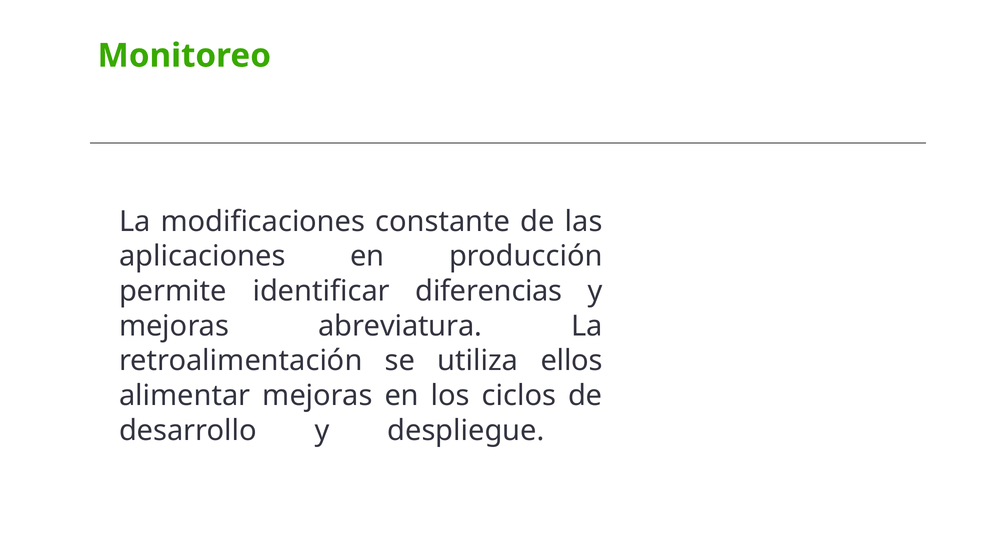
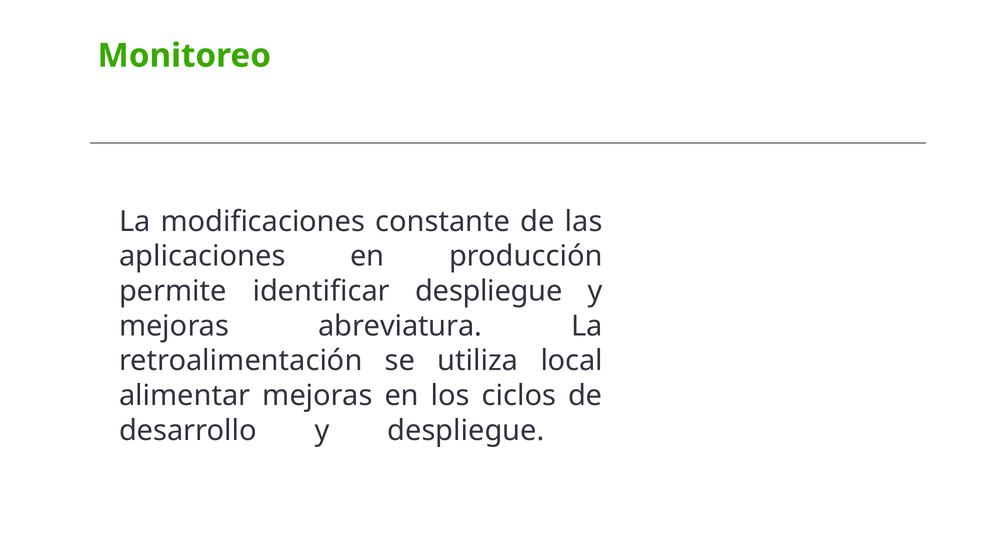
identificar diferencias: diferencias -> despliegue
ellos: ellos -> local
